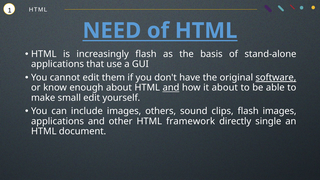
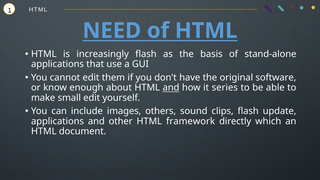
software underline: present -> none
it about: about -> series
flash images: images -> update
single: single -> which
